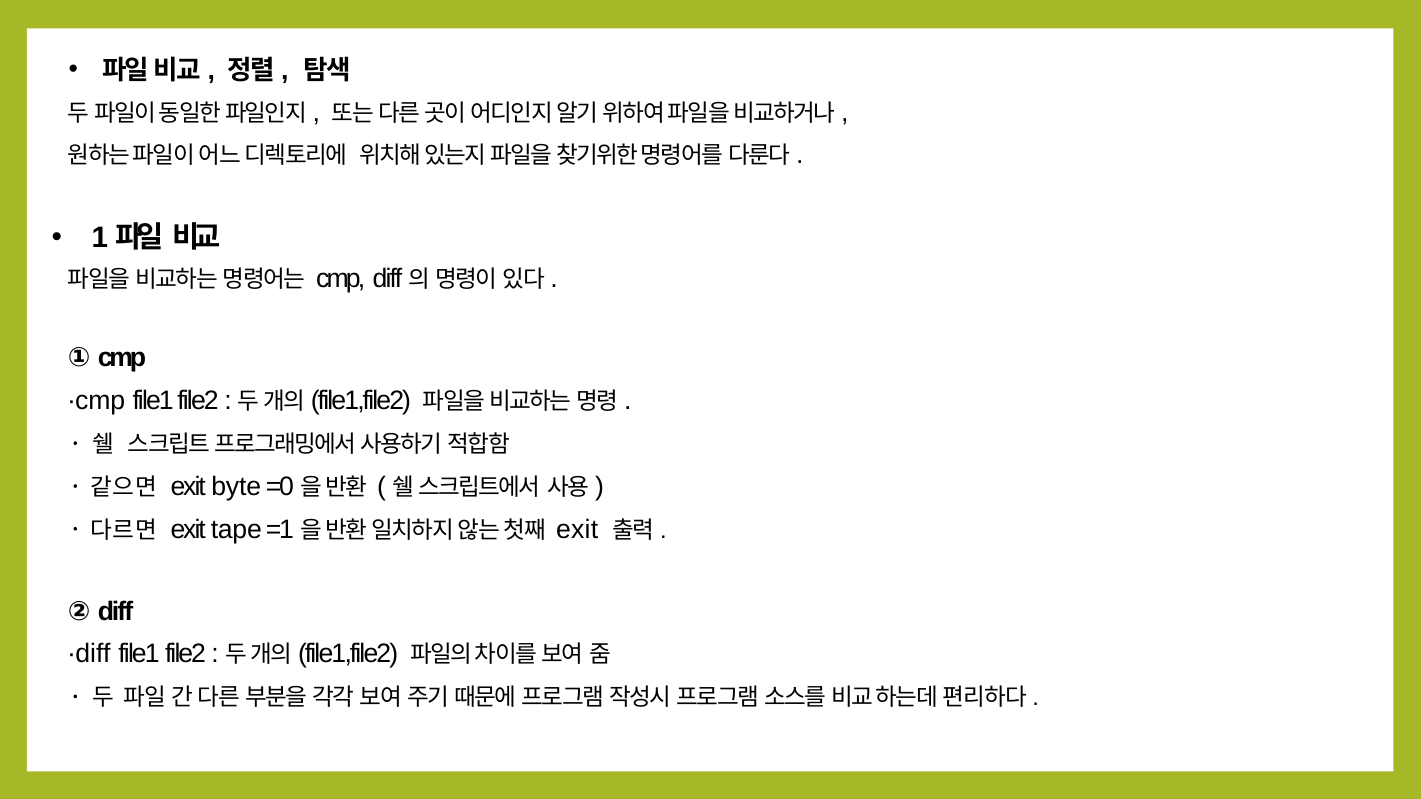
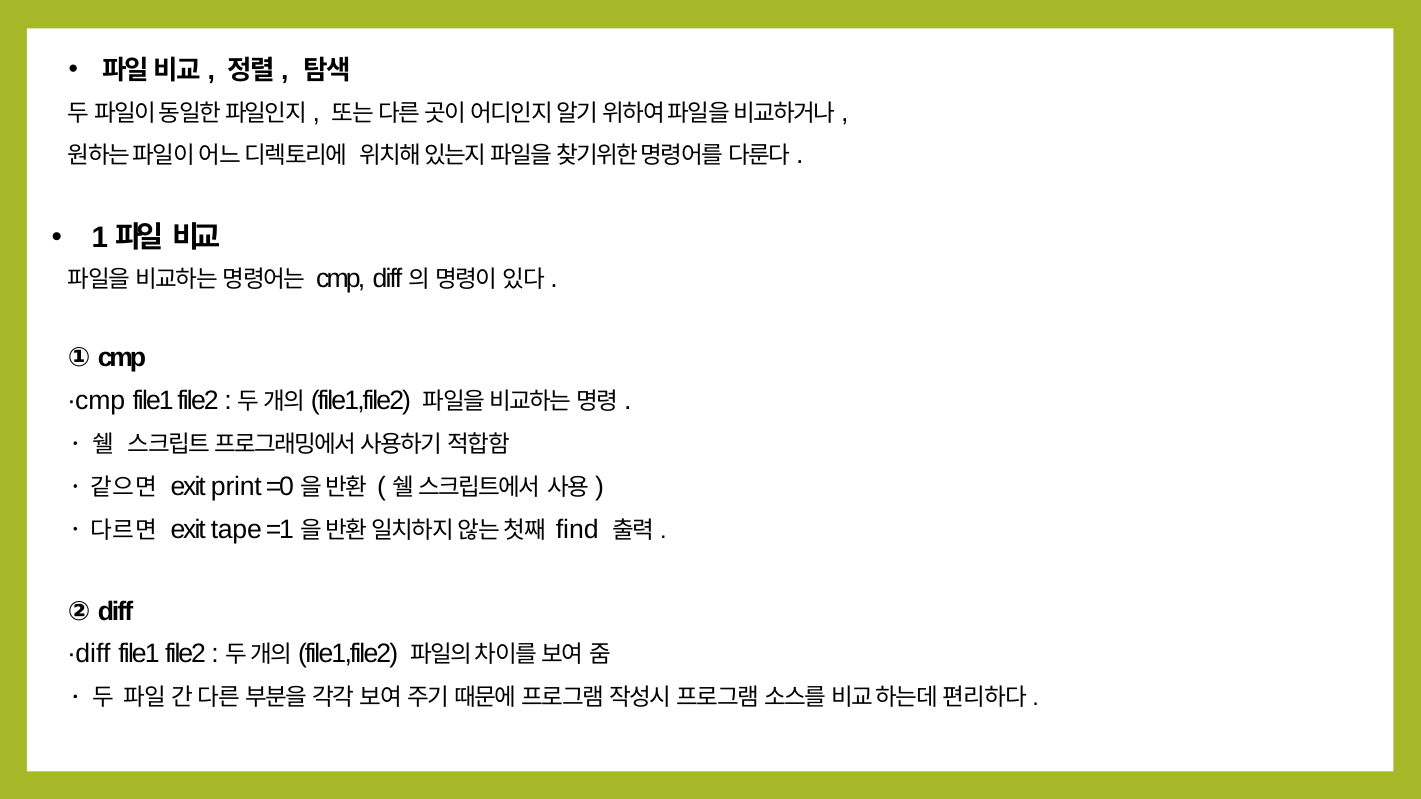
byte: byte -> print
exit at (577, 529): exit -> find
